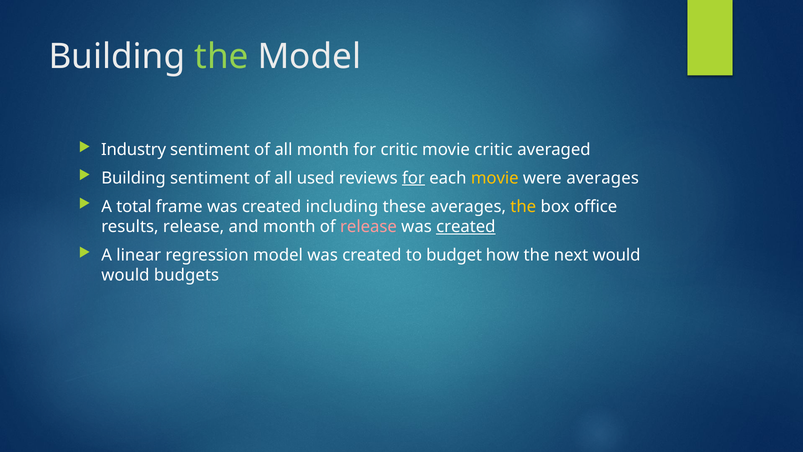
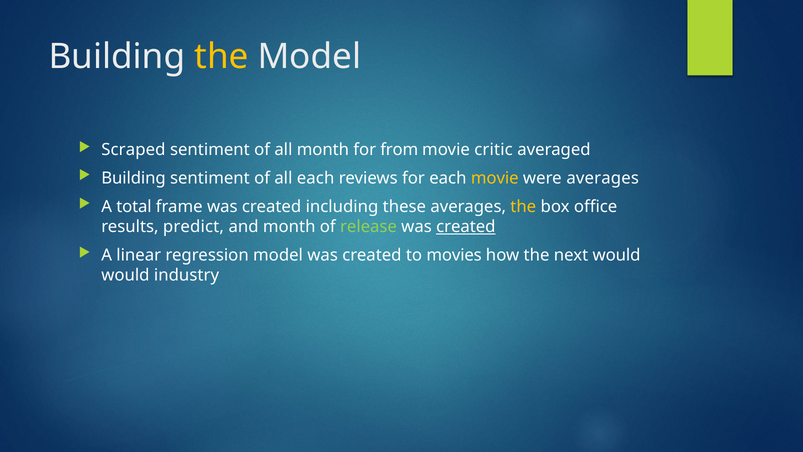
the at (221, 56) colour: light green -> yellow
Industry: Industry -> Scraped
for critic: critic -> from
all used: used -> each
for at (413, 178) underline: present -> none
results release: release -> predict
release at (368, 226) colour: pink -> light green
budget: budget -> movies
budgets: budgets -> industry
